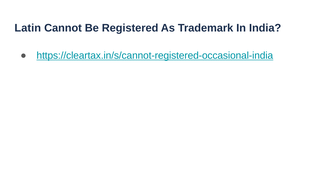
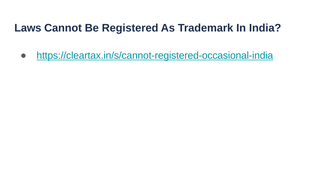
Latin: Latin -> Laws
